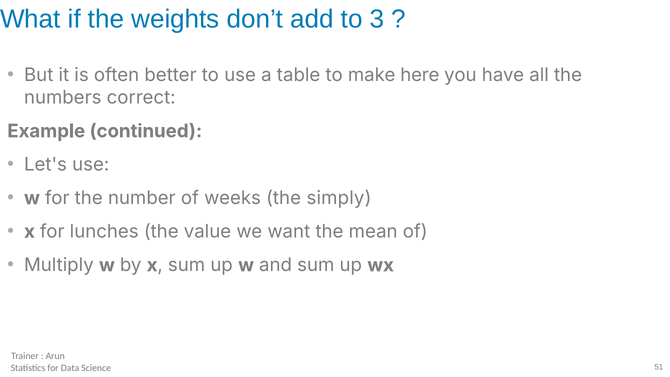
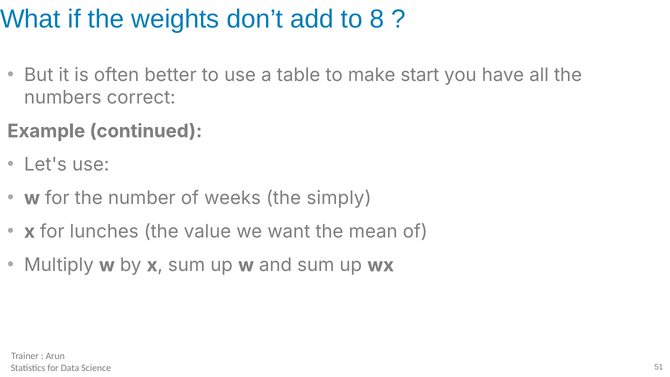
3: 3 -> 8
here: here -> start
